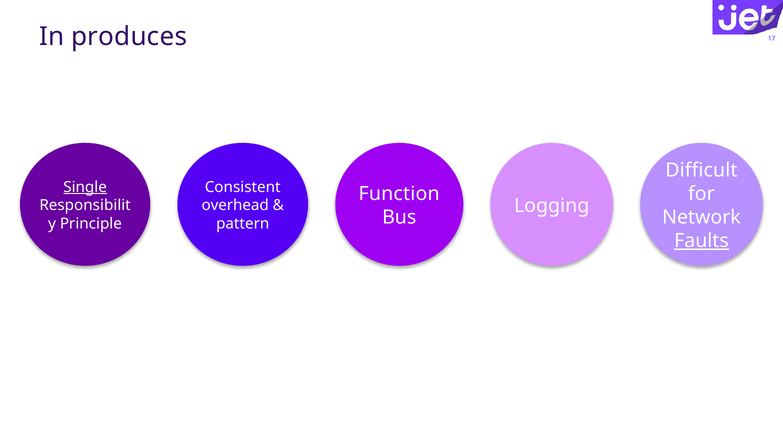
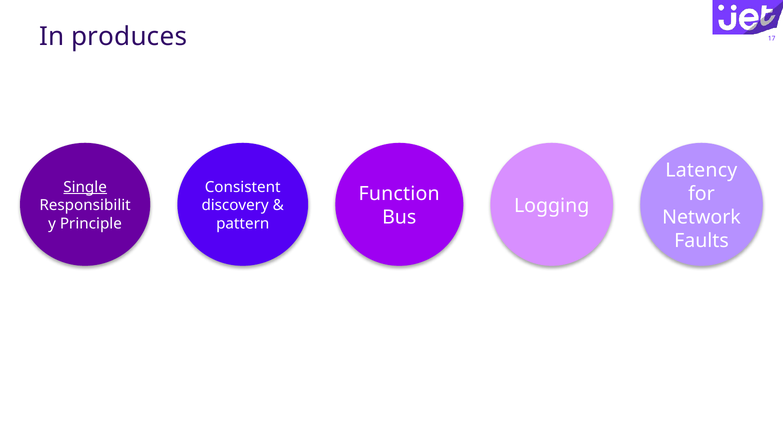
Difficult: Difficult -> Latency
overhead: overhead -> discovery
Faults underline: present -> none
